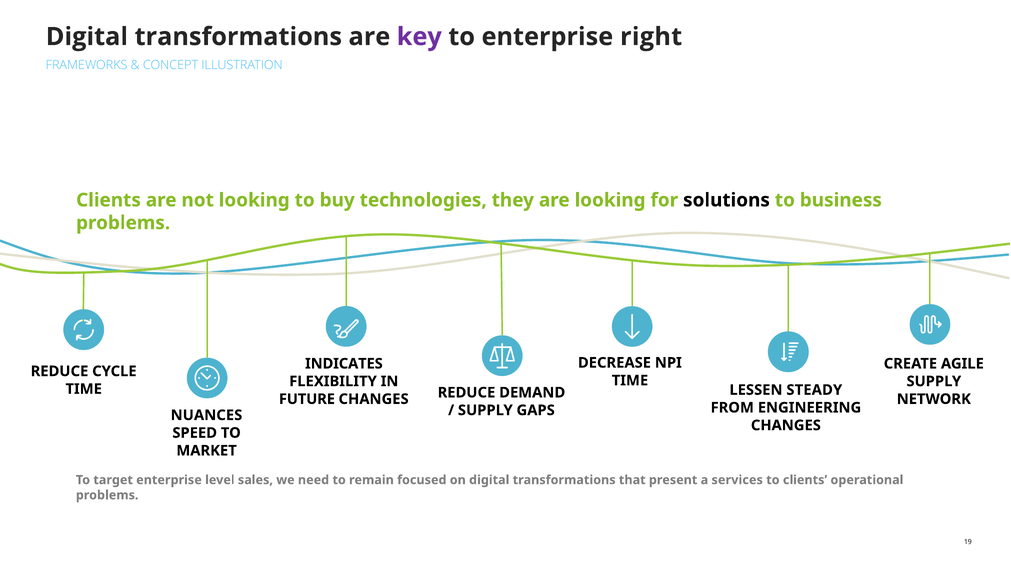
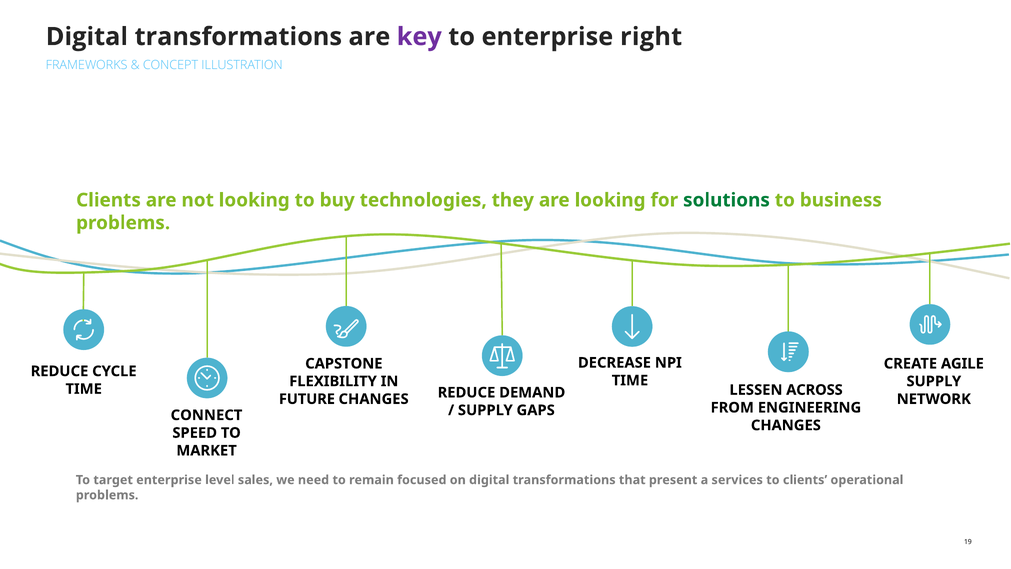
solutions colour: black -> green
INDICATES: INDICATES -> CAPSTONE
STEADY: STEADY -> ACROSS
NUANCES: NUANCES -> CONNECT
